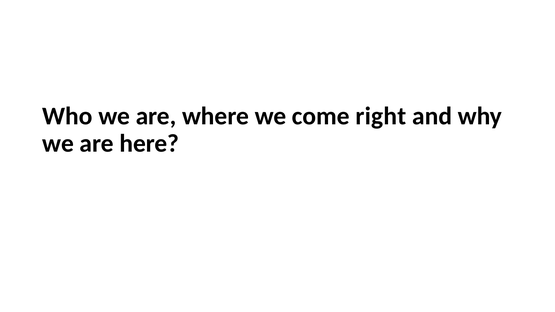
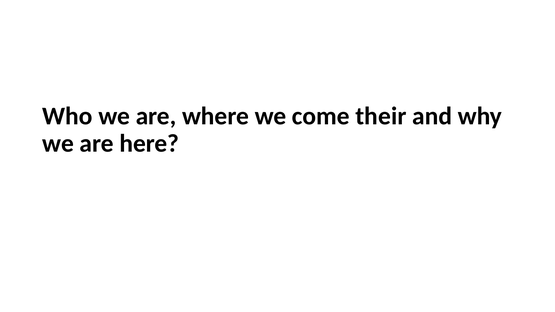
right: right -> their
